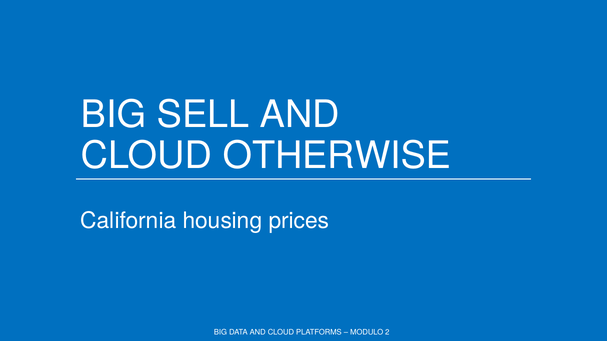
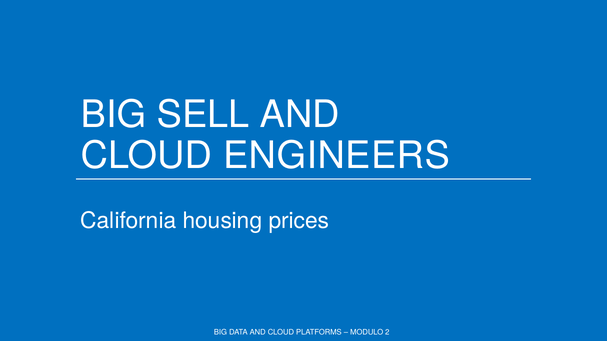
OTHERWISE: OTHERWISE -> ENGINEERS
